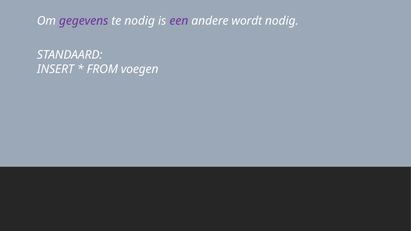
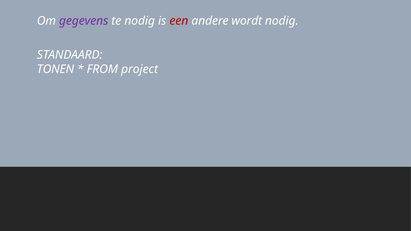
een colour: purple -> red
INSERT: INSERT -> TONEN
voegen: voegen -> project
